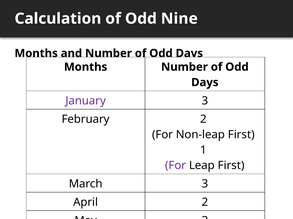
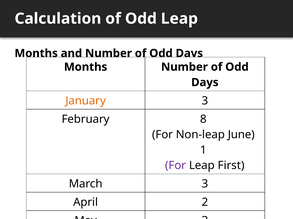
Odd Nine: Nine -> Leap
January colour: purple -> orange
February 2: 2 -> 8
Non-leap First: First -> June
